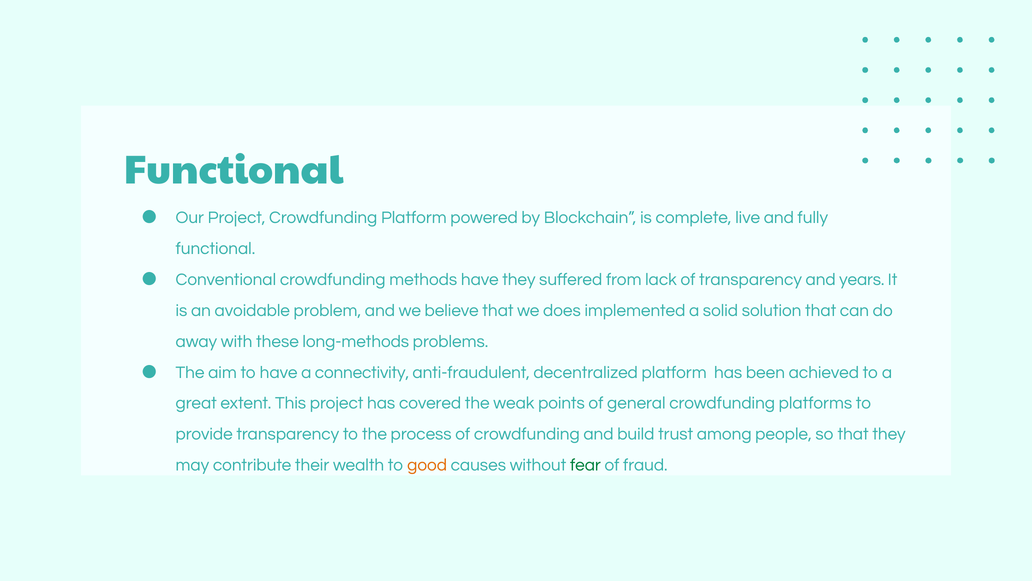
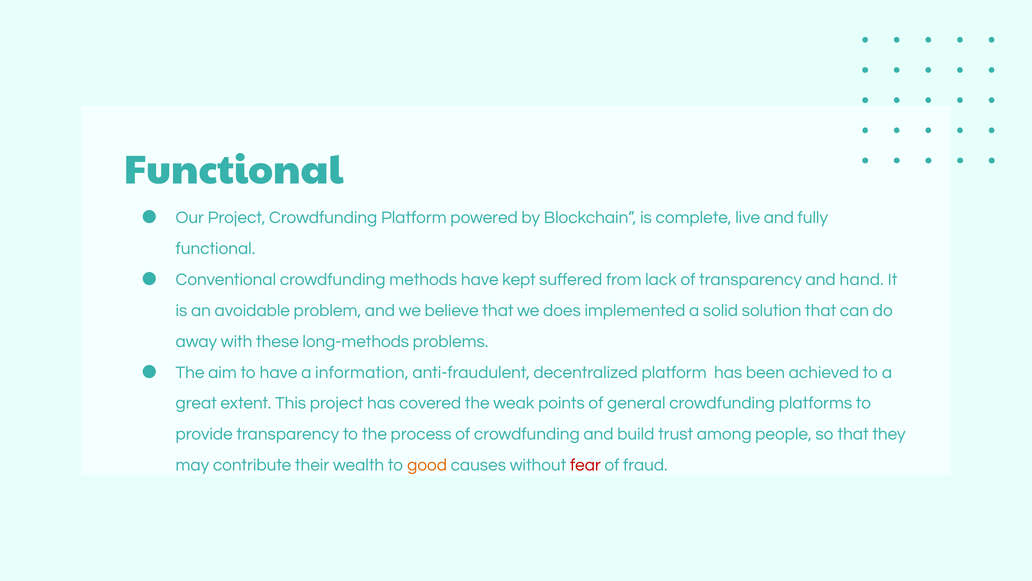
have they: they -> kept
years: years -> hand
connectivity: connectivity -> information
fear colour: green -> red
